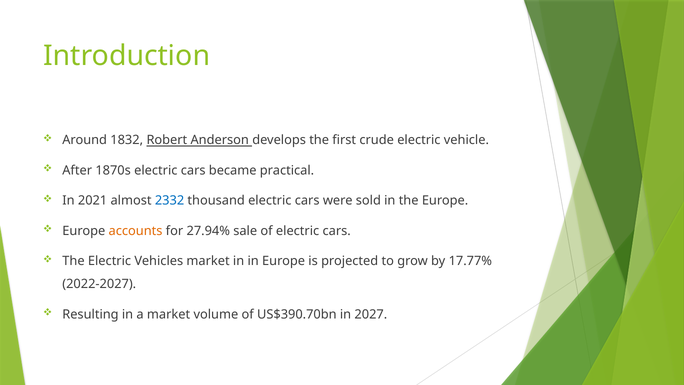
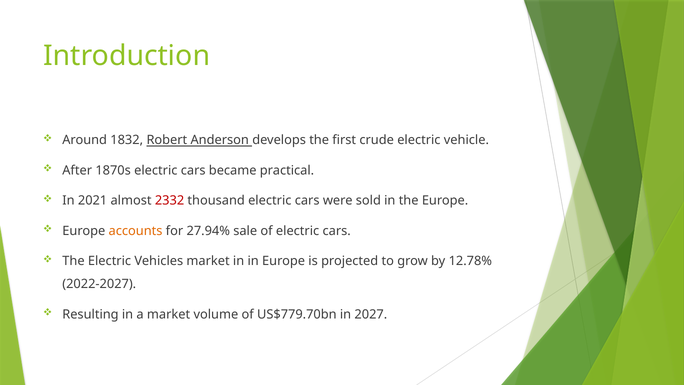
2332 colour: blue -> red
17.77%: 17.77% -> 12.78%
US$390.70bn: US$390.70bn -> US$779.70bn
